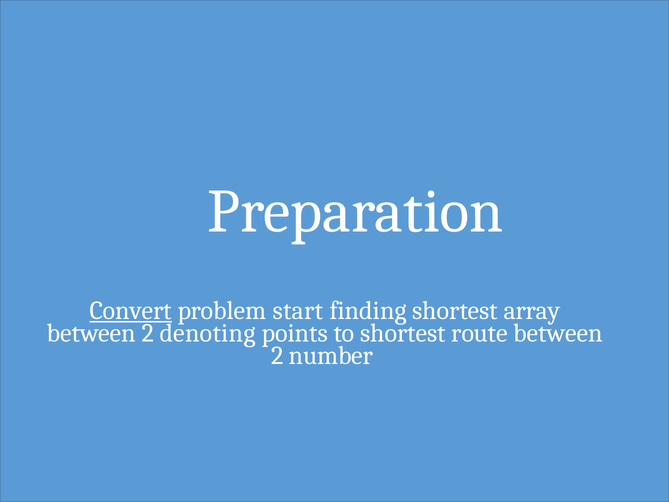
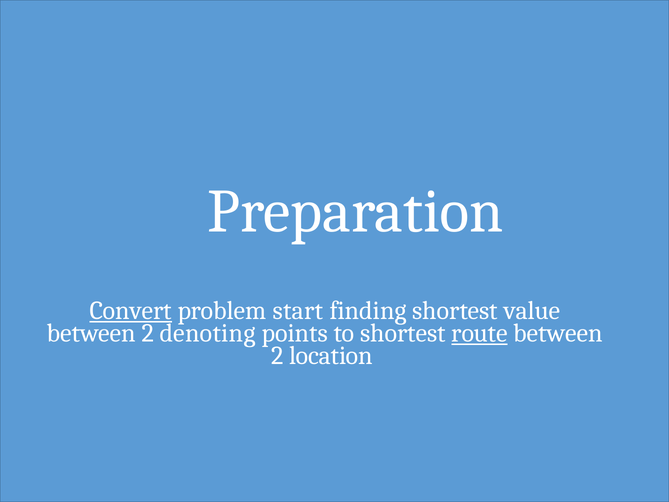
array: array -> value
route underline: none -> present
number: number -> location
